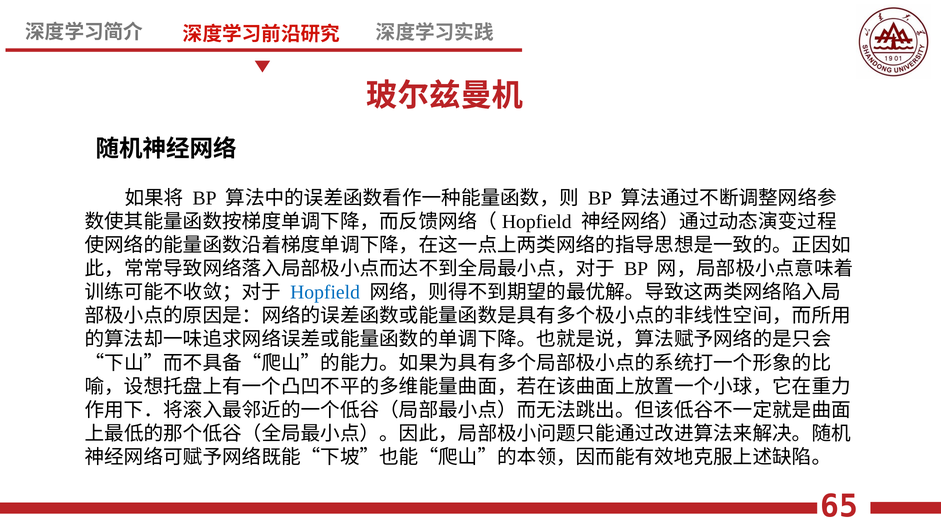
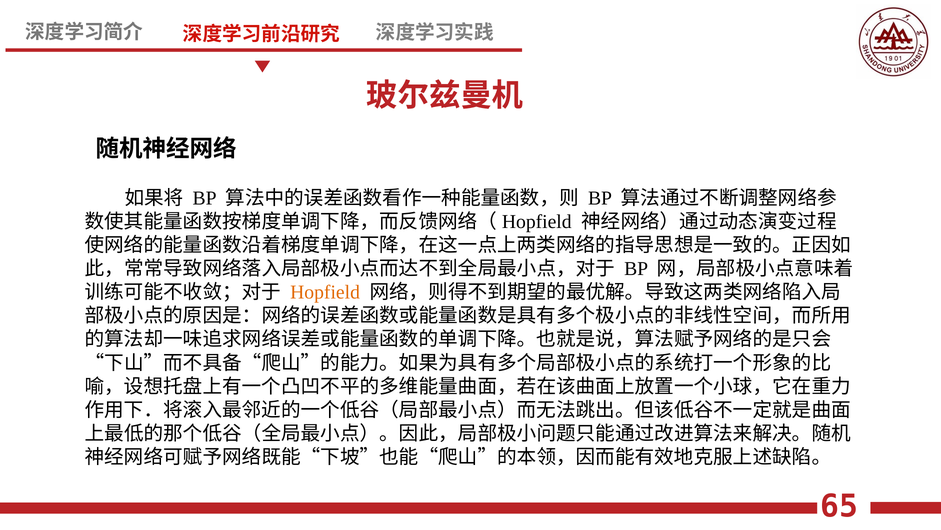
Hopfield colour: blue -> orange
